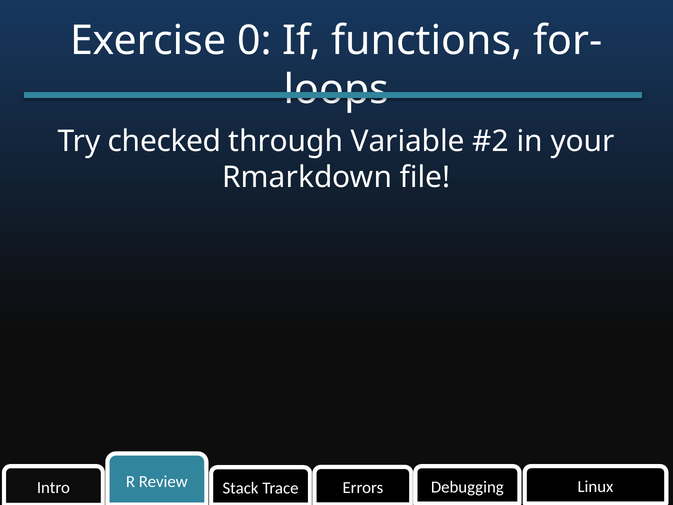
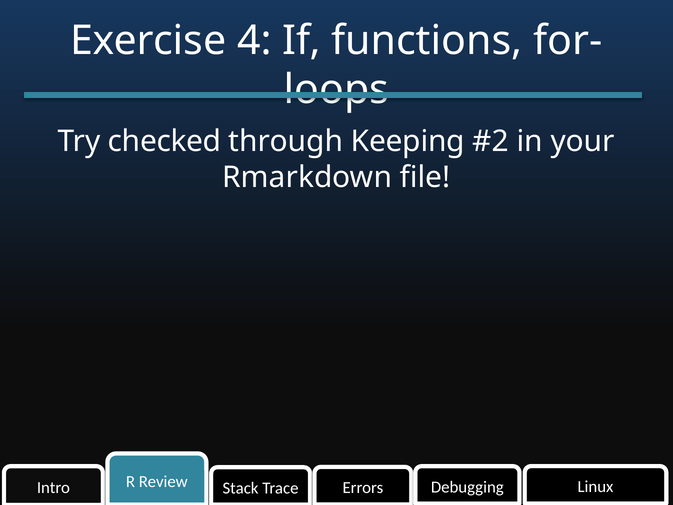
0: 0 -> 4
Variable: Variable -> Keeping
